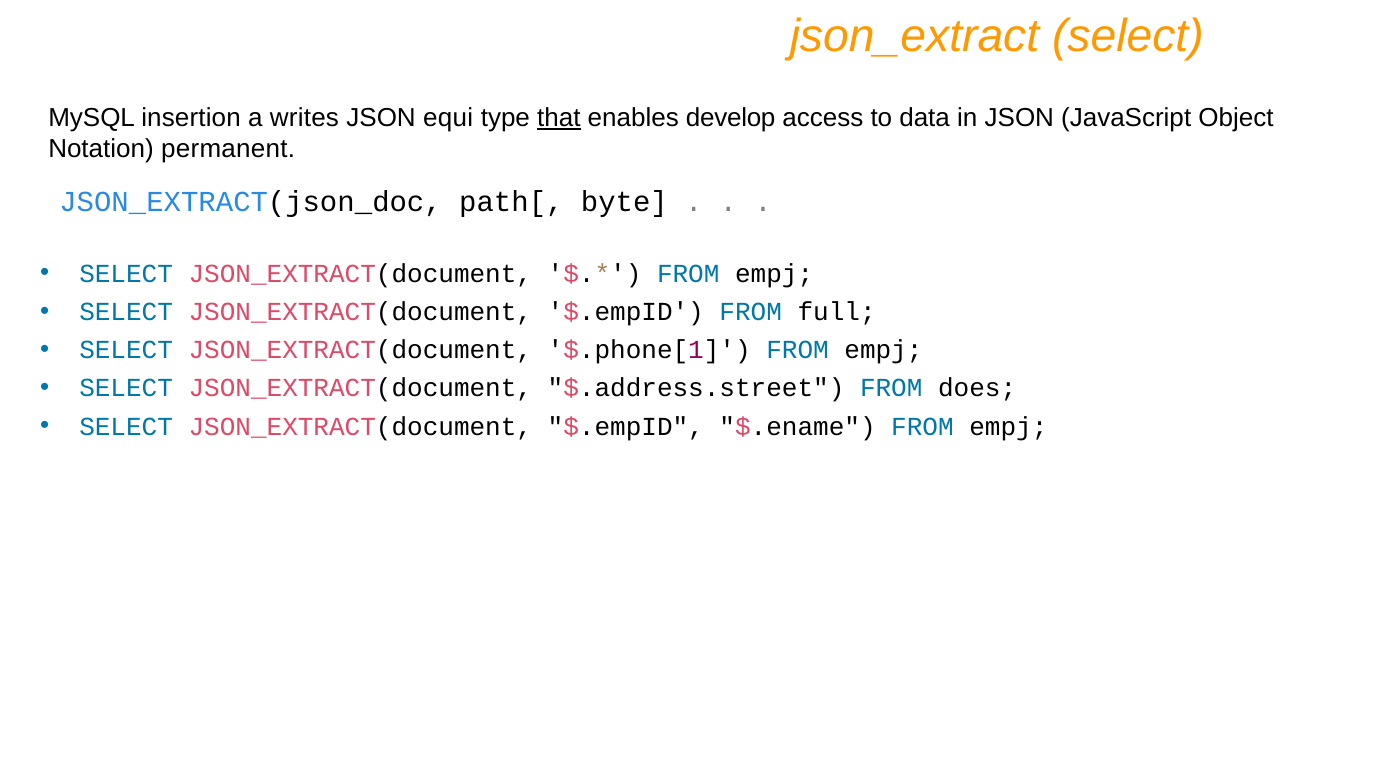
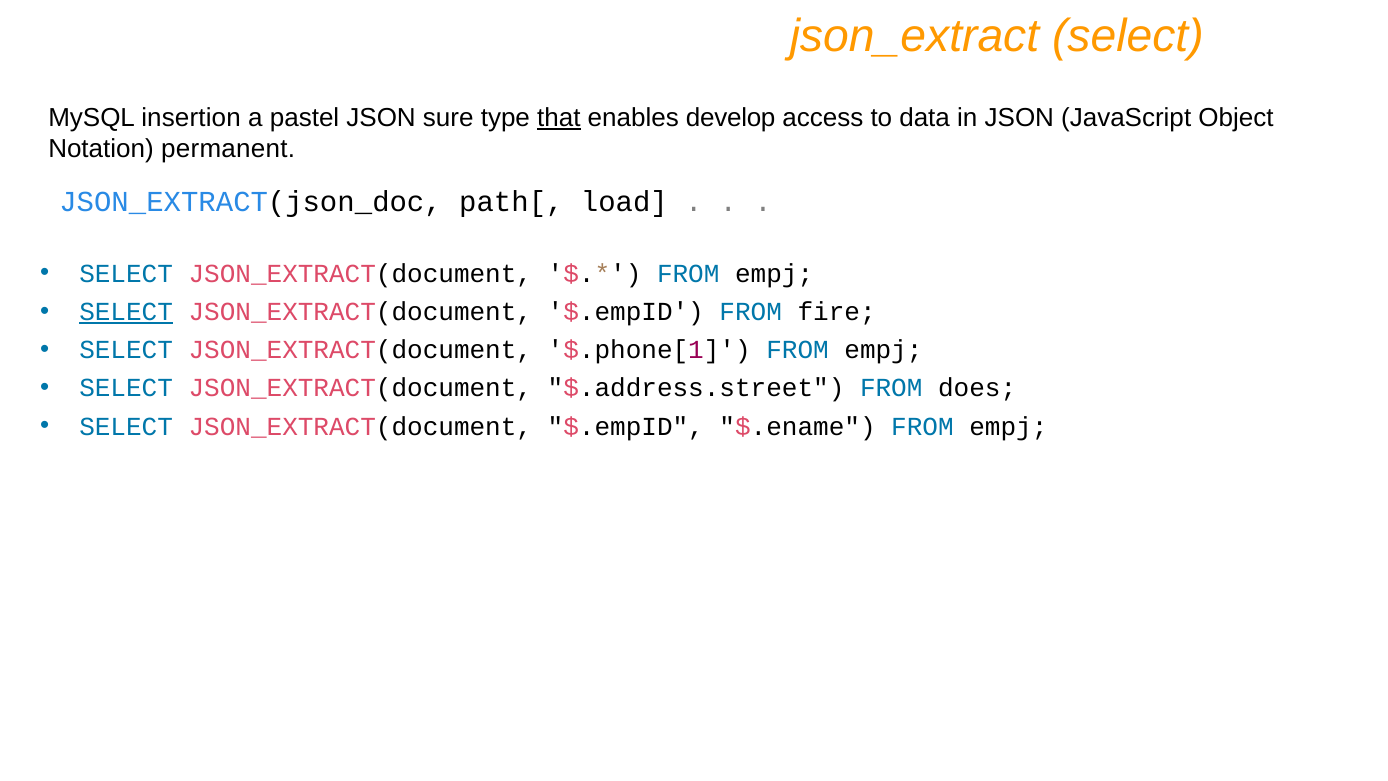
writes: writes -> pastel
equi: equi -> sure
byte: byte -> load
SELECT at (126, 312) underline: none -> present
full: full -> fire
